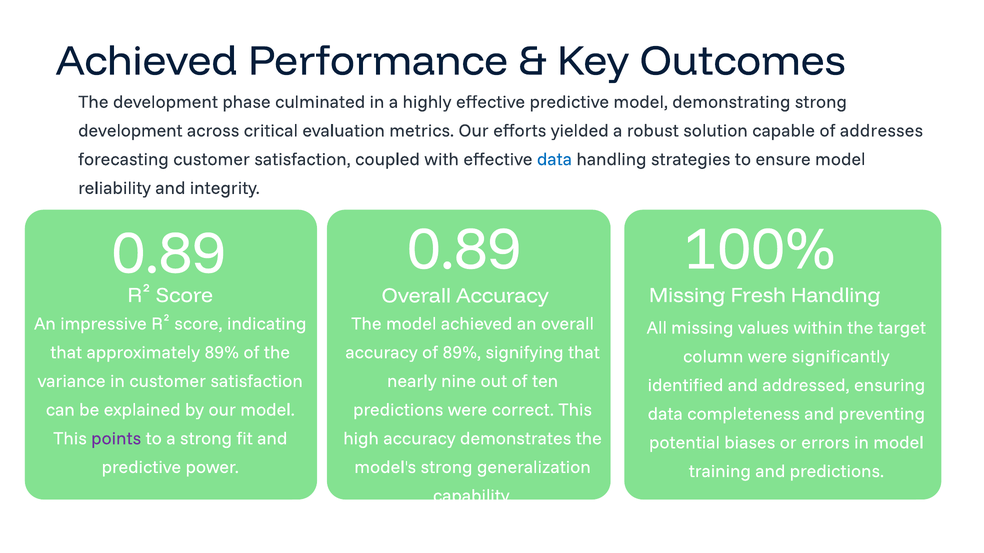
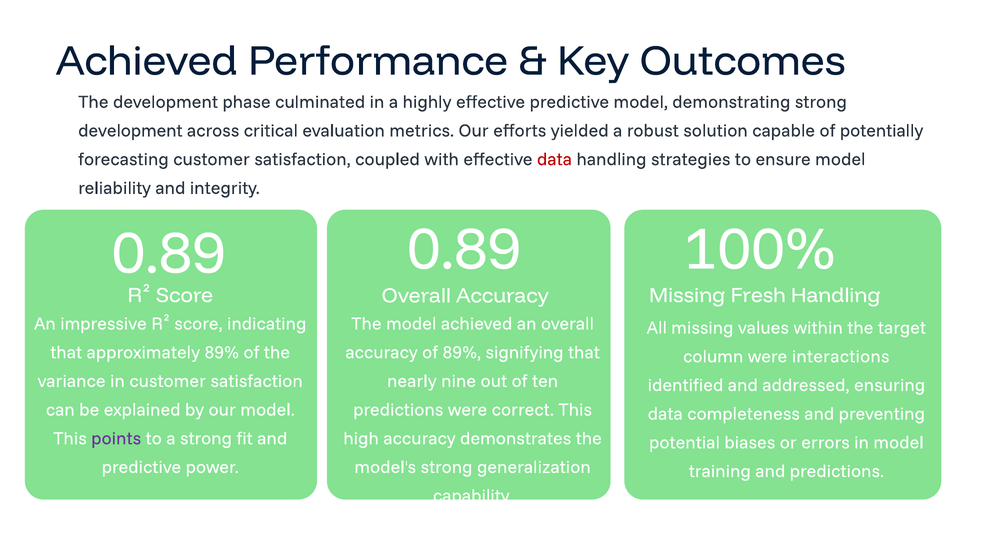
addresses: addresses -> potentially
data at (554, 159) colour: blue -> red
significantly: significantly -> interactions
